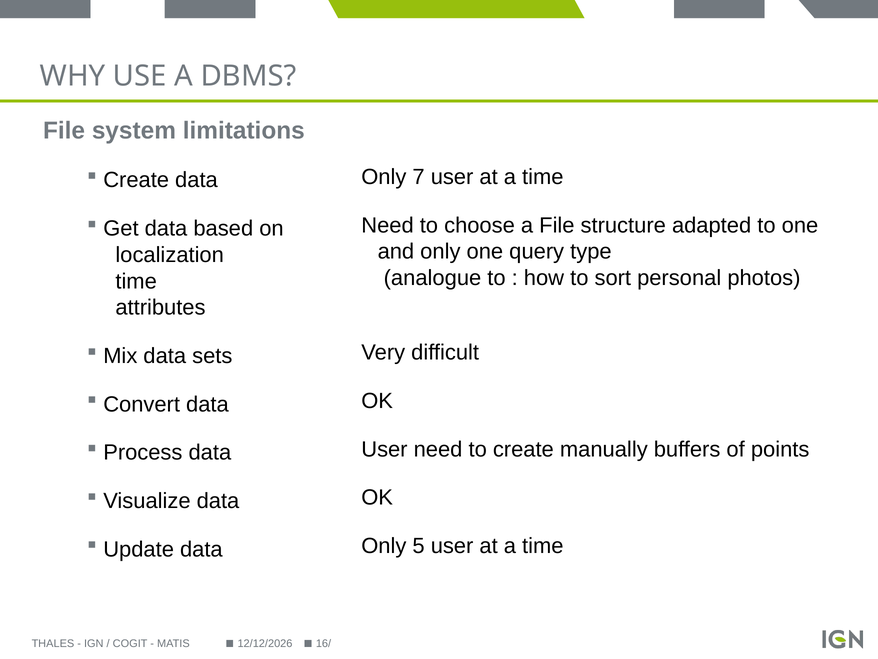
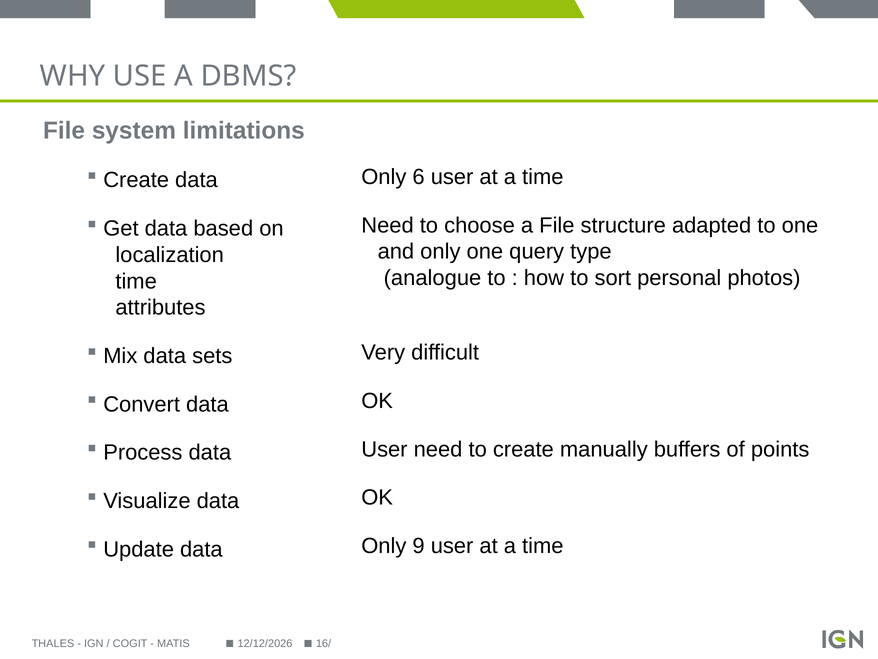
7: 7 -> 6
5: 5 -> 9
